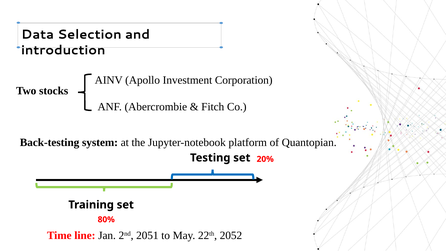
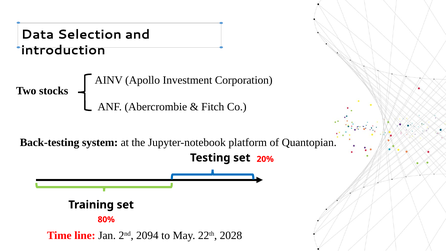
2051: 2051 -> 2094
2052: 2052 -> 2028
